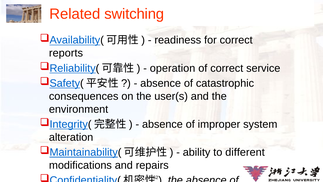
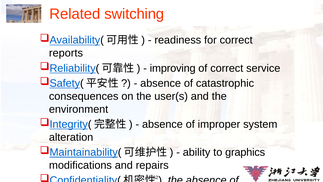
operation: operation -> improving
different: different -> graphics
